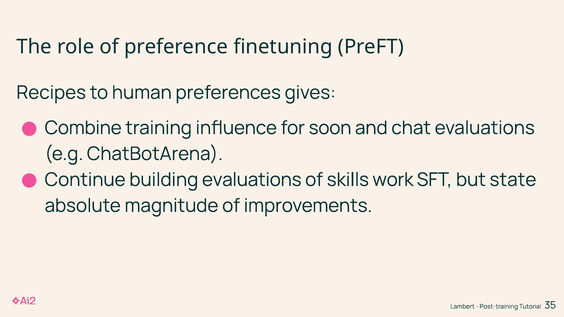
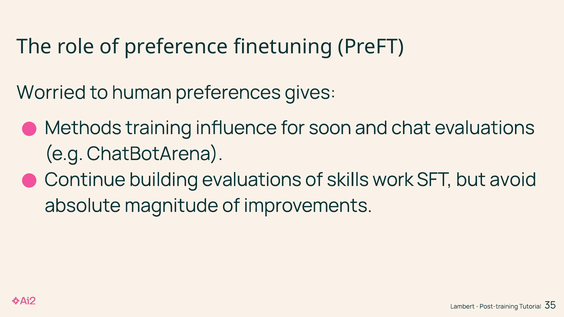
Recipes: Recipes -> Worried
Combine: Combine -> Methods
state: state -> avoid
